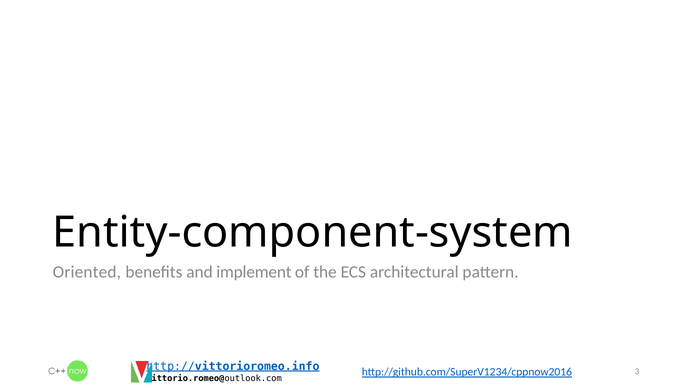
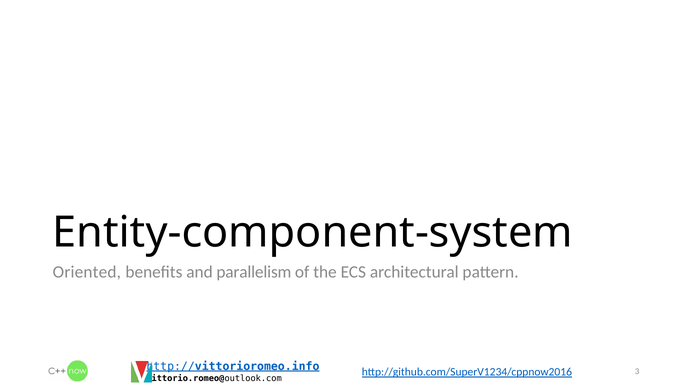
implement: implement -> parallelism
